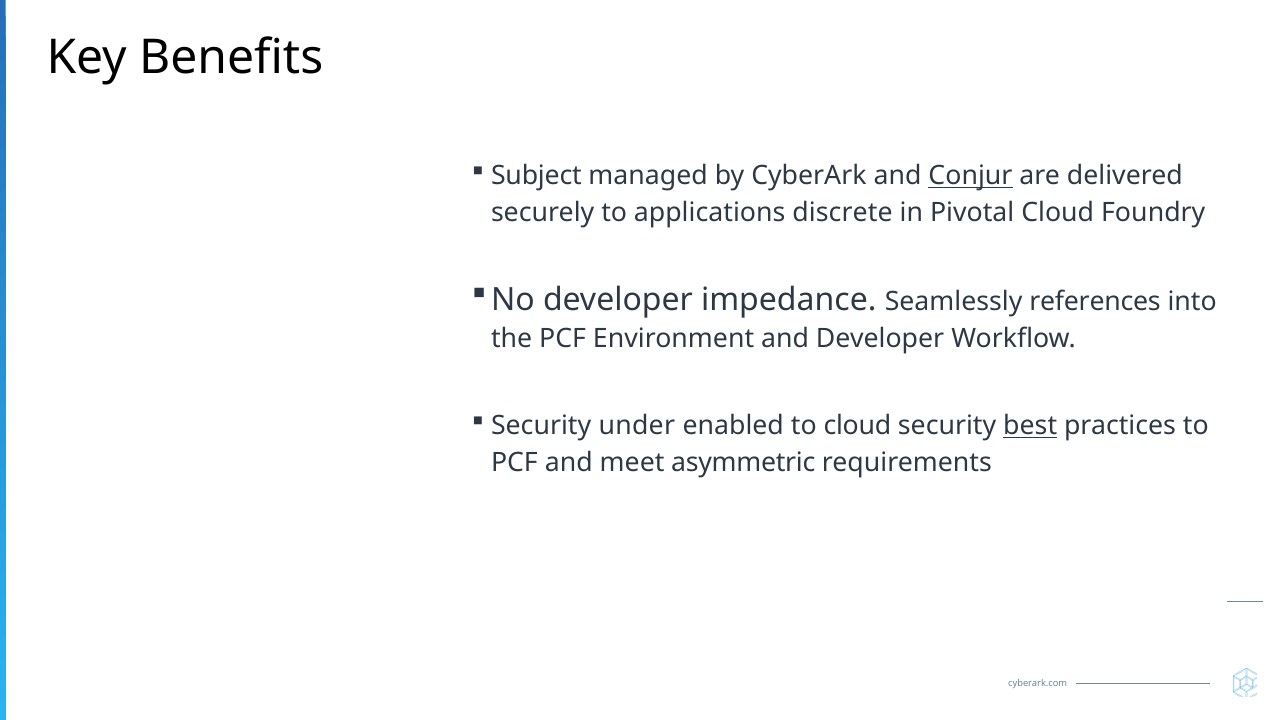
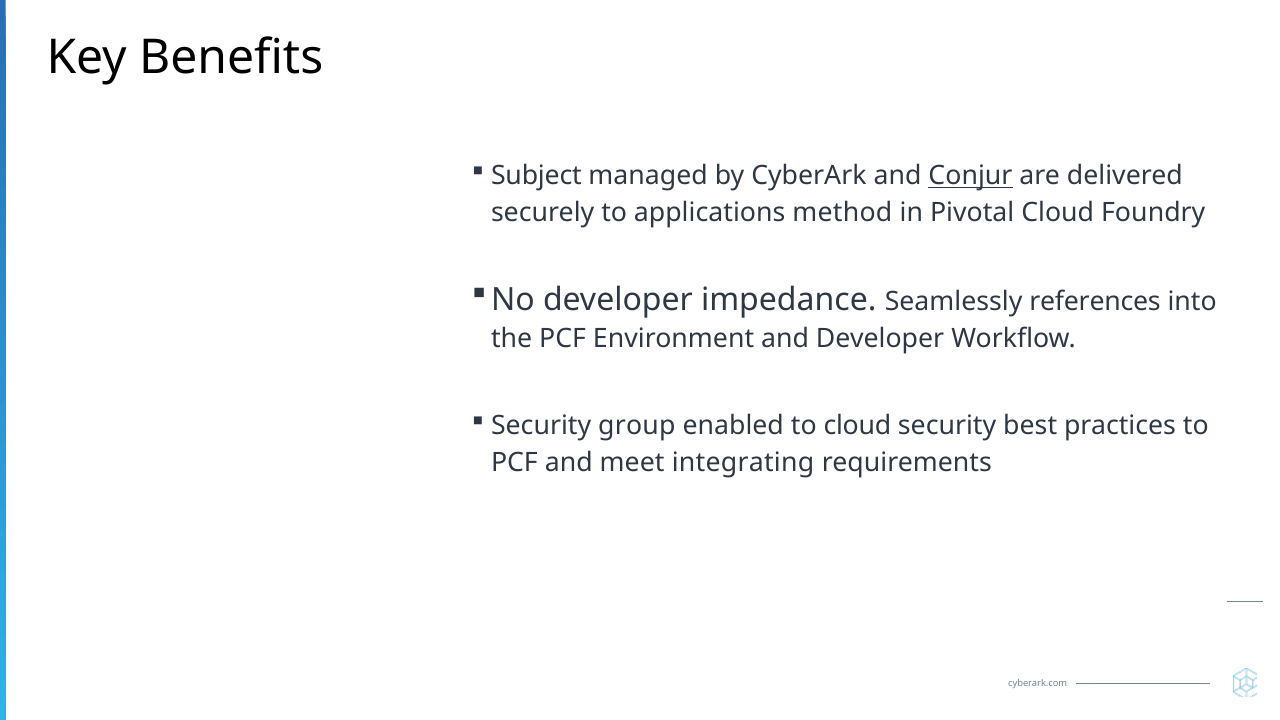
discrete: discrete -> method
under: under -> group
best underline: present -> none
asymmetric: asymmetric -> integrating
